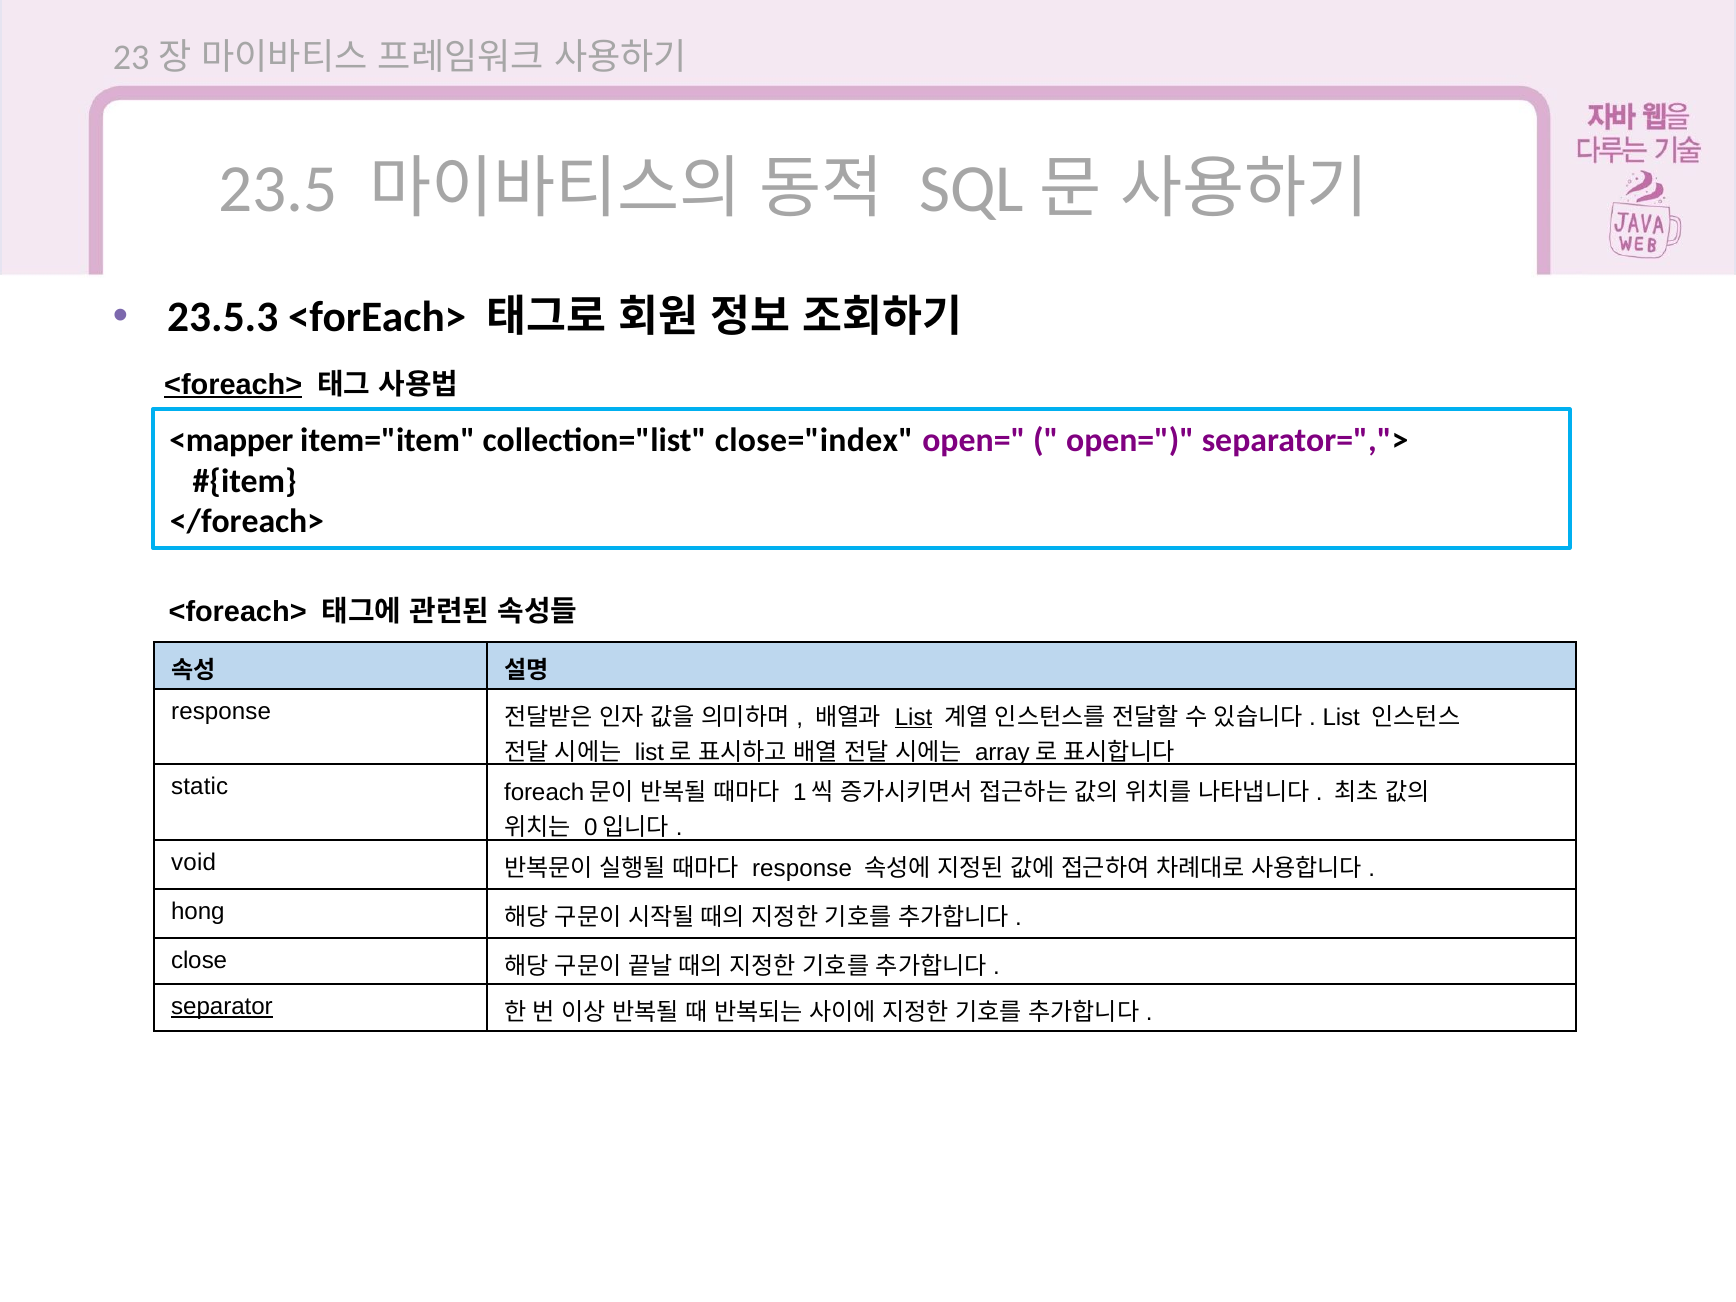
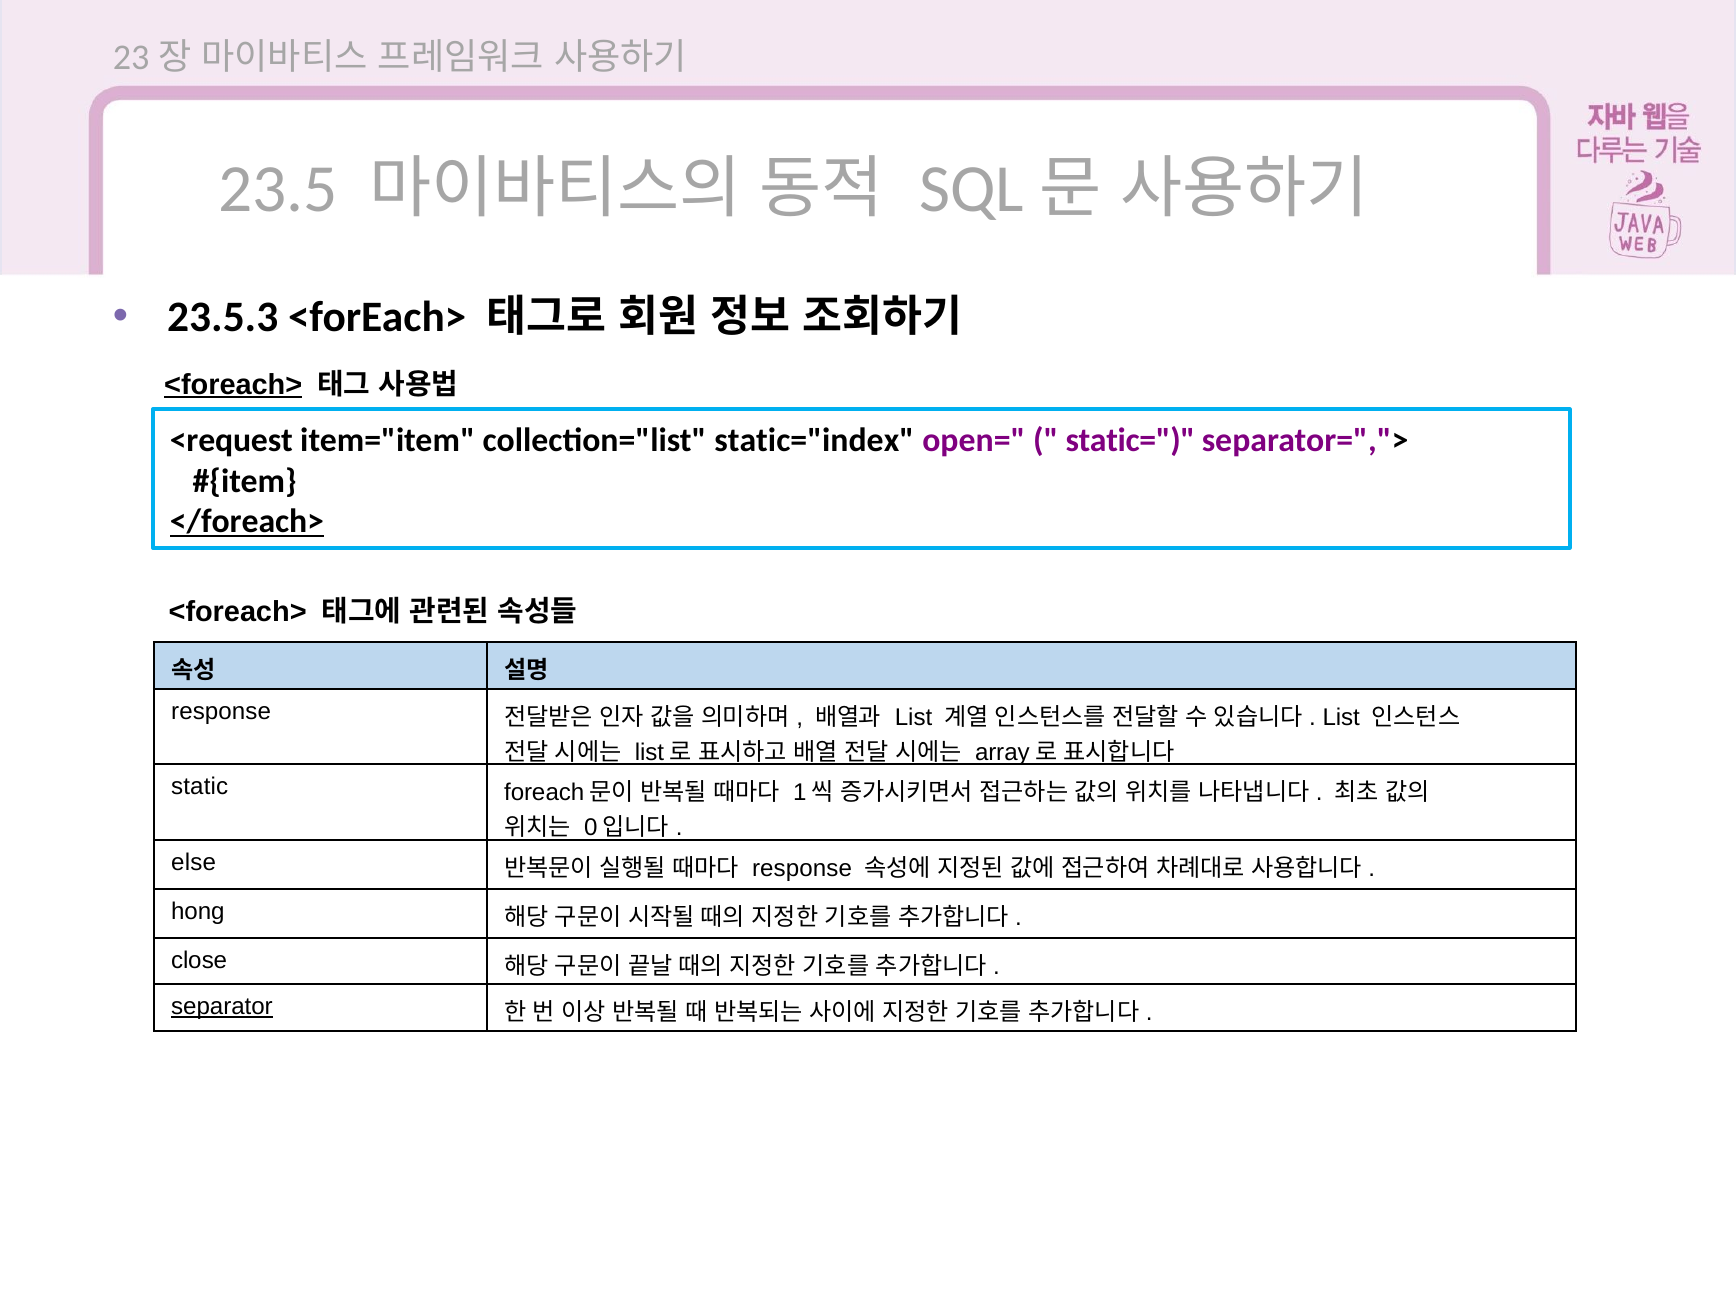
<mapper: <mapper -> <request
close="index: close="index -> static="index
open= at (1130, 440): open= -> static=
</foreach> underline: none -> present
List at (914, 717) underline: present -> none
void: void -> else
